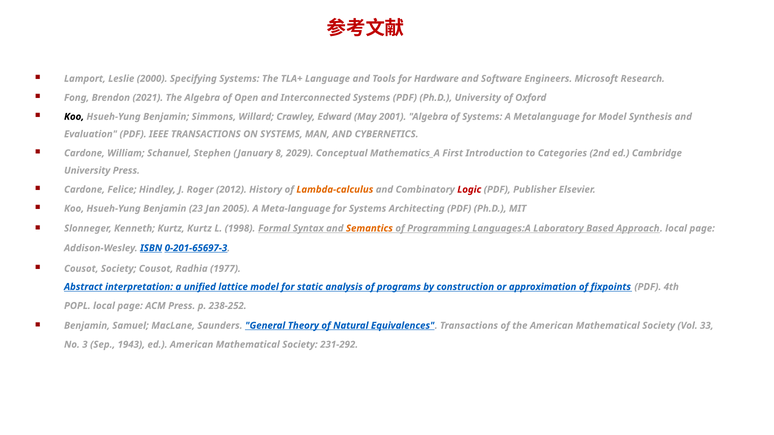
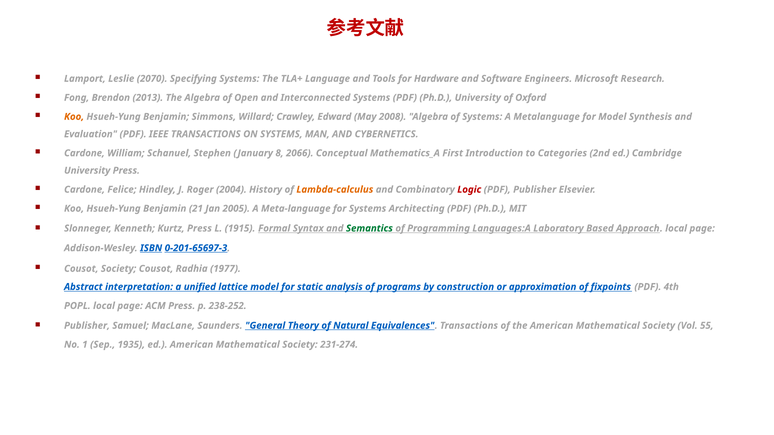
2000: 2000 -> 2070
2021: 2021 -> 2013
Koo at (74, 117) colour: black -> orange
2001: 2001 -> 2008
2029: 2029 -> 2066
2012: 2012 -> 2004
23: 23 -> 21
Kurtz Kurtz: Kurtz -> Press
1998: 1998 -> 1915
Semantics colour: orange -> green
Benjamin at (87, 326): Benjamin -> Publisher
33: 33 -> 55
3: 3 -> 1
1943: 1943 -> 1935
231-292: 231-292 -> 231-274
